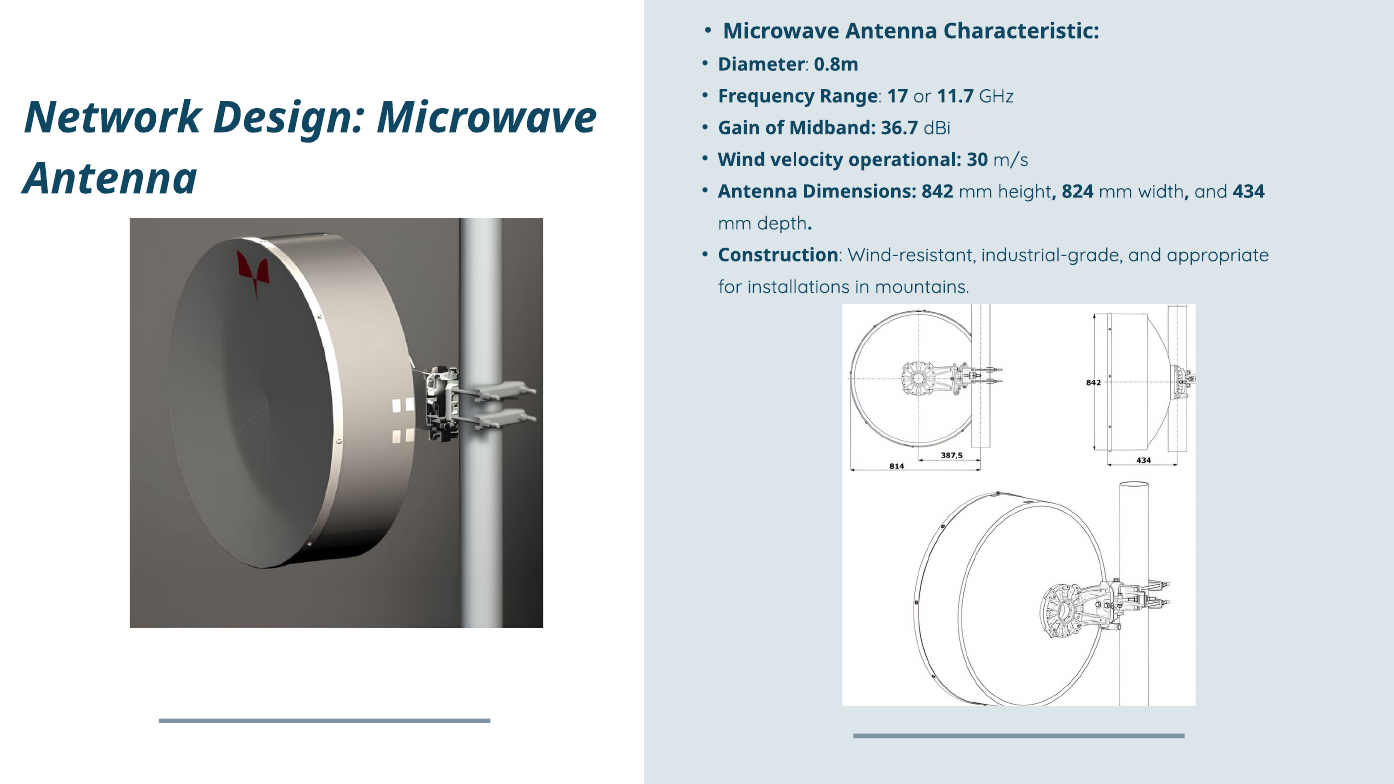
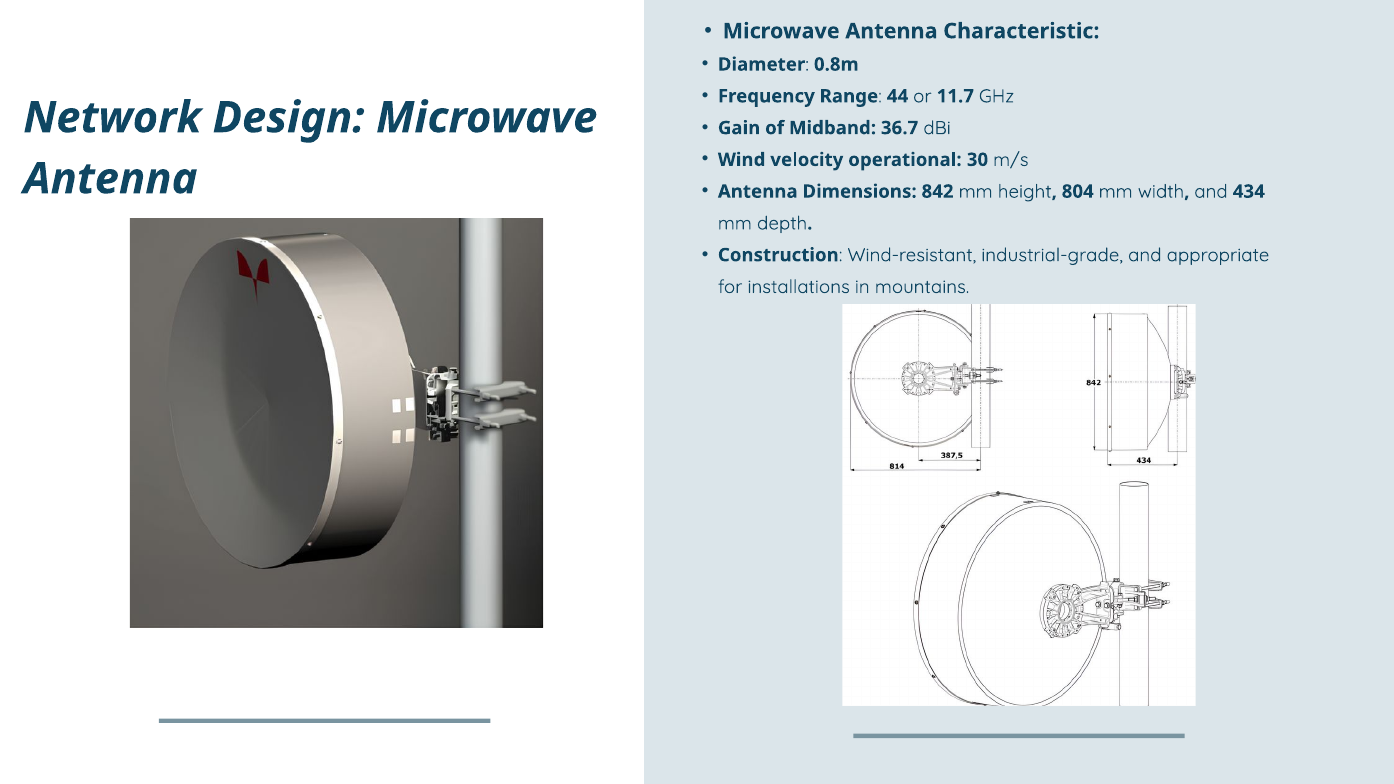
17: 17 -> 44
824: 824 -> 804
